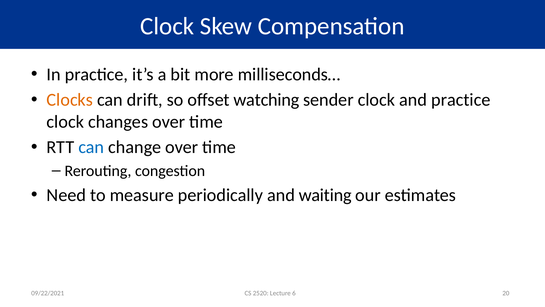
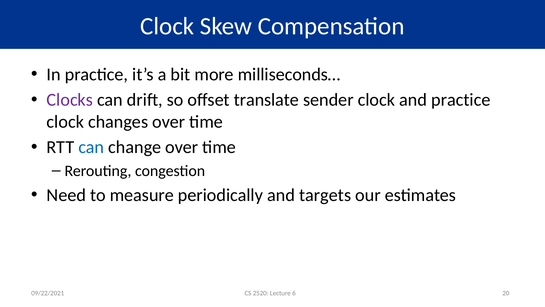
Clocks colour: orange -> purple
watching: watching -> translate
waiting: waiting -> targets
